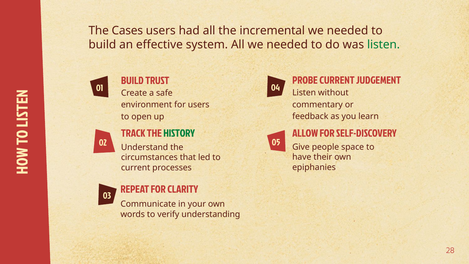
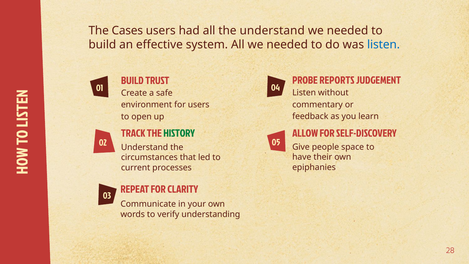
the incremental: incremental -> understand
listen at (384, 45) colour: green -> blue
PROBE CURRENT: CURRENT -> REPORTS
